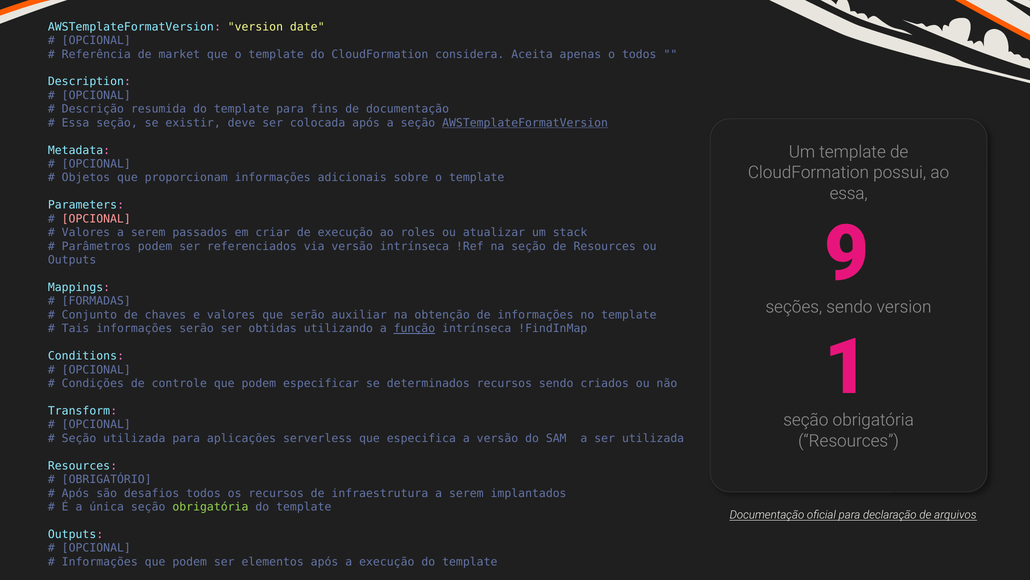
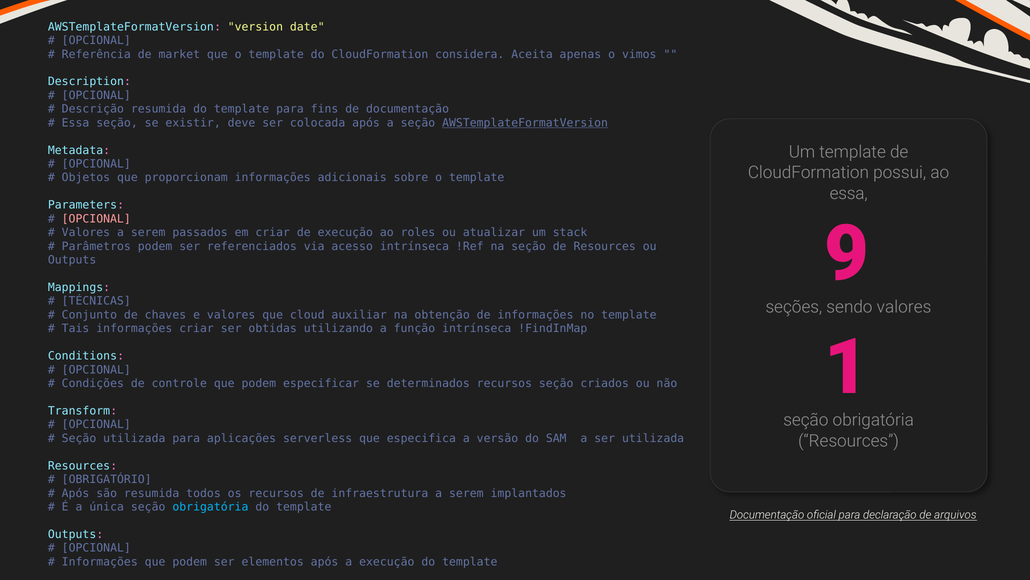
o todos: todos -> vimos
via versão: versão -> acesso
FORMADAS: FORMADAS -> TÉCNICAS
sendo version: version -> valores
que serão: serão -> cloud
informações serão: serão -> criar
função underline: present -> none
recursos sendo: sendo -> seção
são desafios: desafios -> resumida
obrigatória at (210, 506) colour: light green -> light blue
